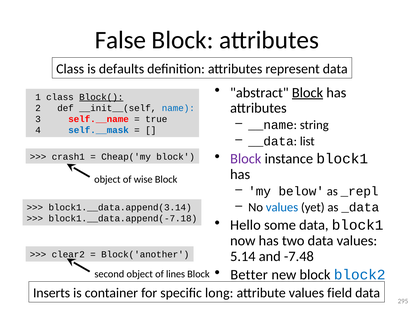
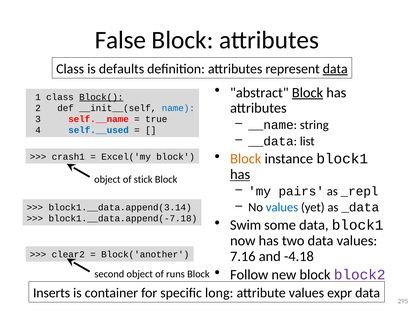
data at (335, 69) underline: none -> present
self.__mask: self.__mask -> self.__used
Block at (246, 159) colour: purple -> orange
Cheap('my: Cheap('my -> Excel('my
has at (240, 174) underline: none -> present
wise: wise -> stick
below: below -> pairs
Hello: Hello -> Swim
5.14: 5.14 -> 7.16
-7.48: -7.48 -> -4.18
Better: Better -> Follow
block2 colour: blue -> purple
lines: lines -> runs
field: field -> expr
